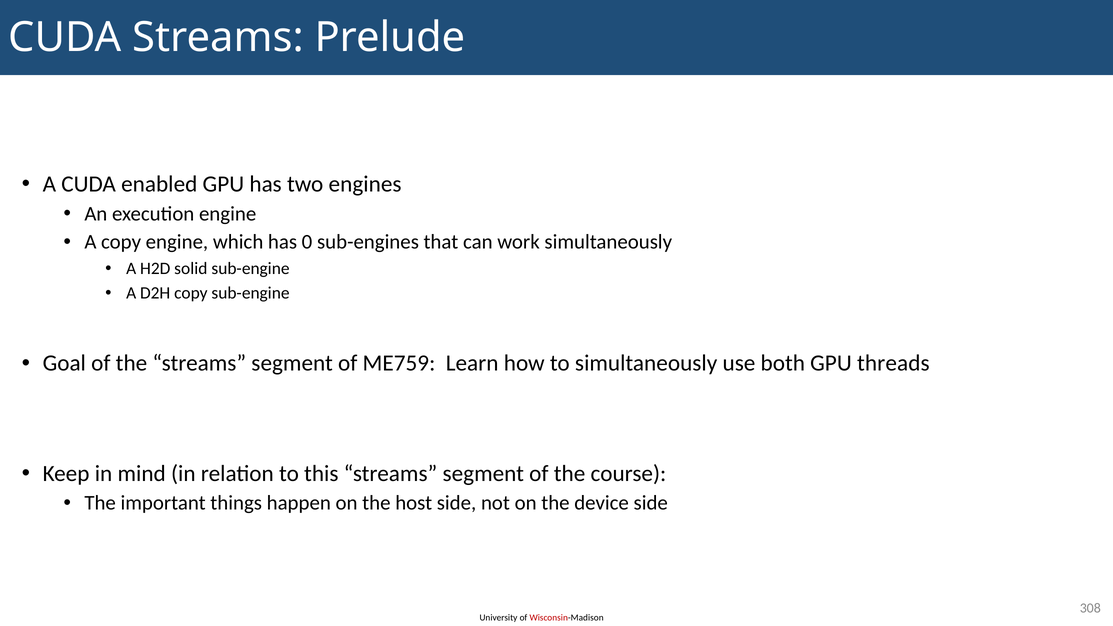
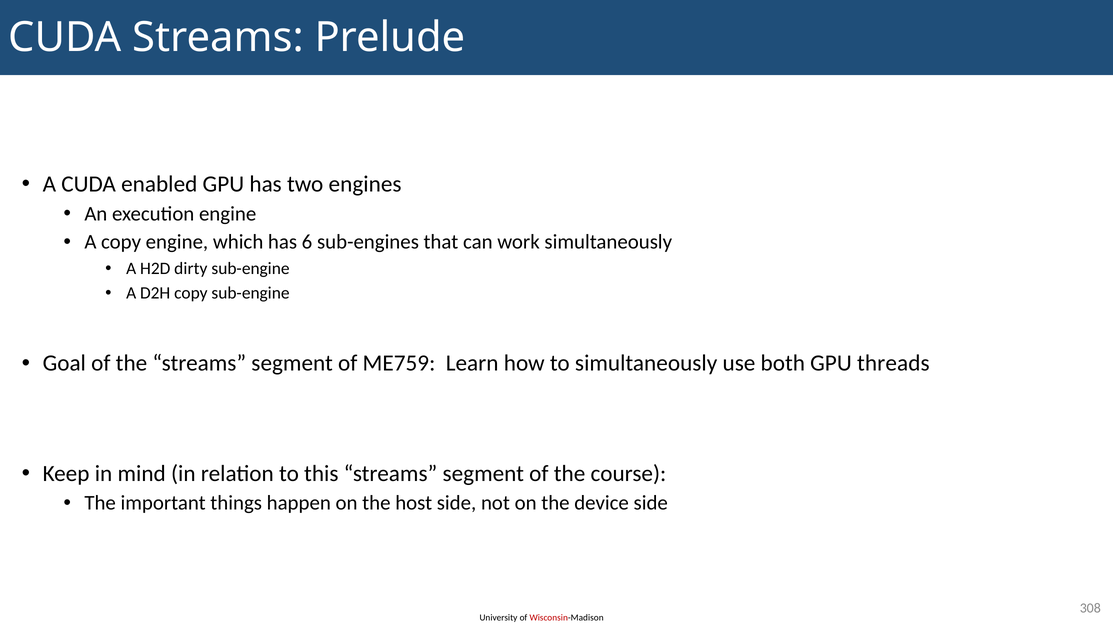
0: 0 -> 6
solid: solid -> dirty
